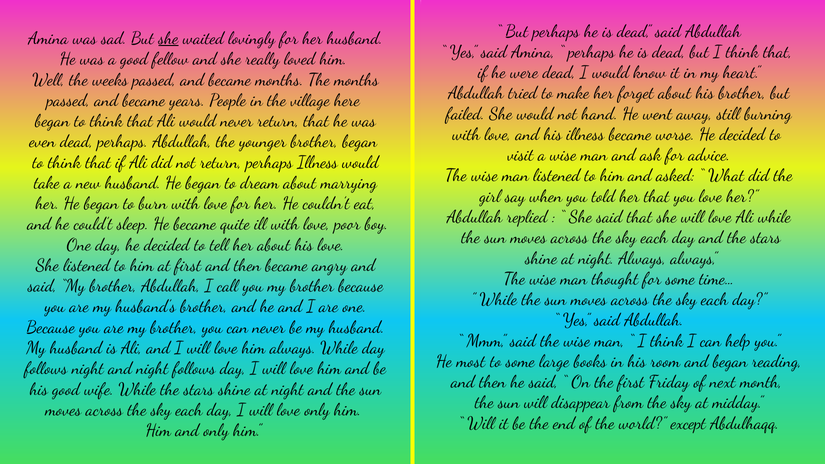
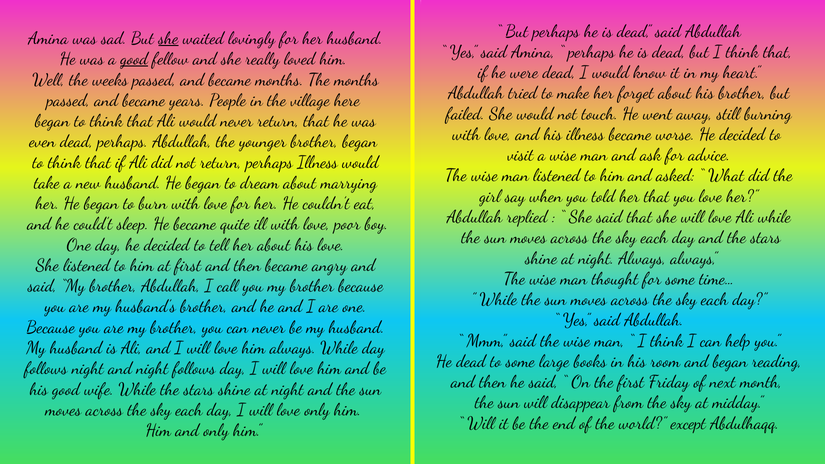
good at (134, 59) underline: none -> present
hand: hand -> touch
He most: most -> dead
